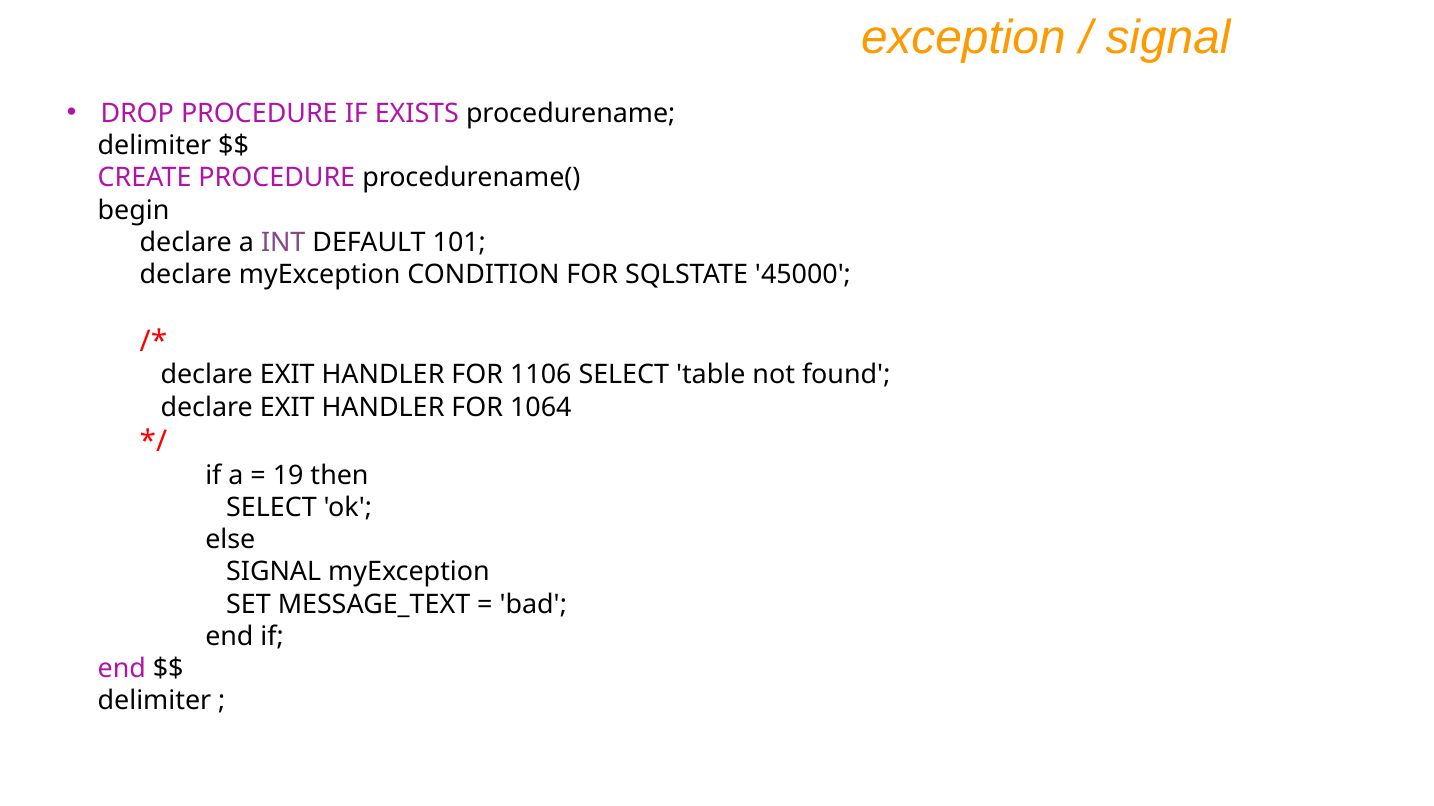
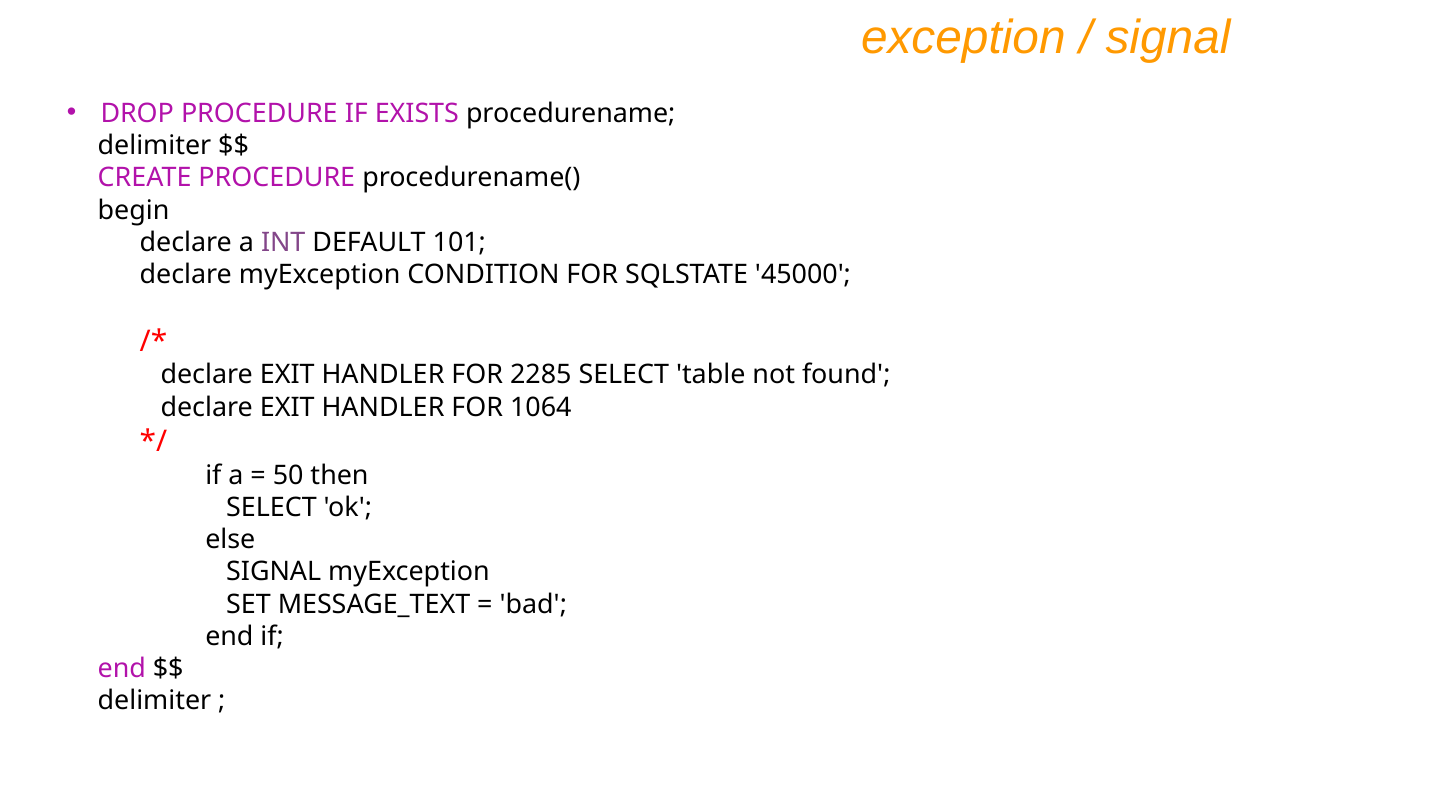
1106: 1106 -> 2285
19: 19 -> 50
